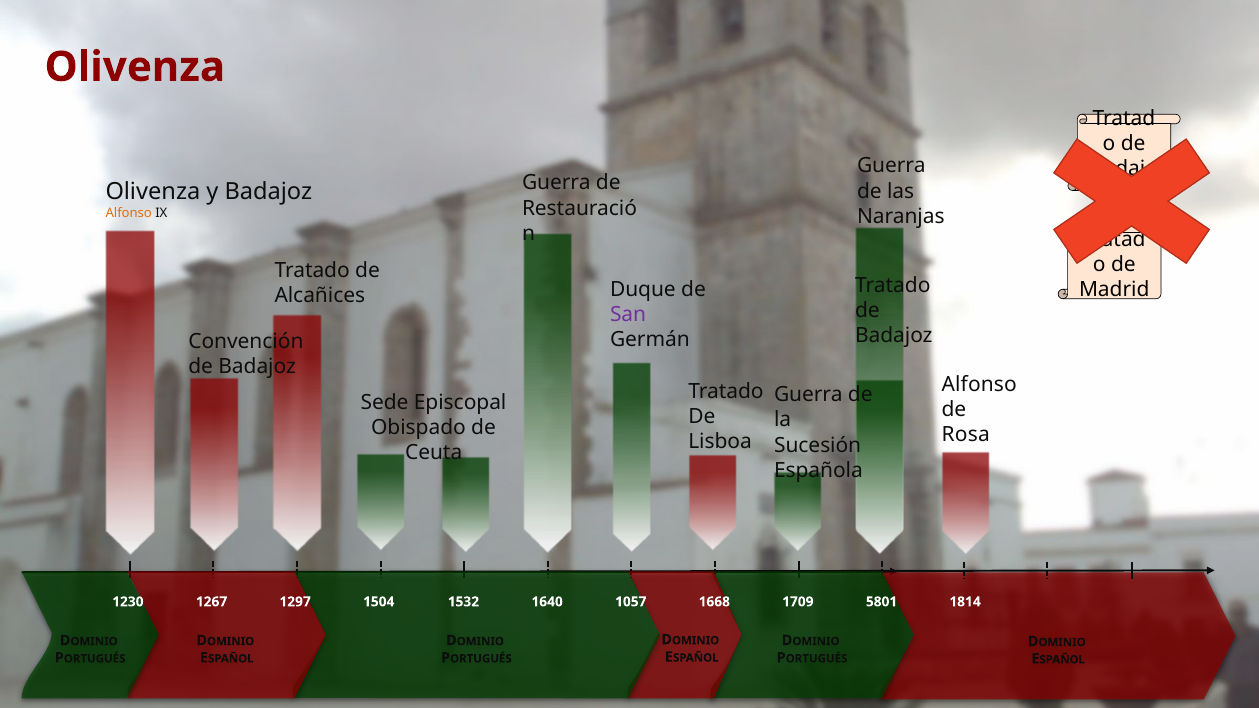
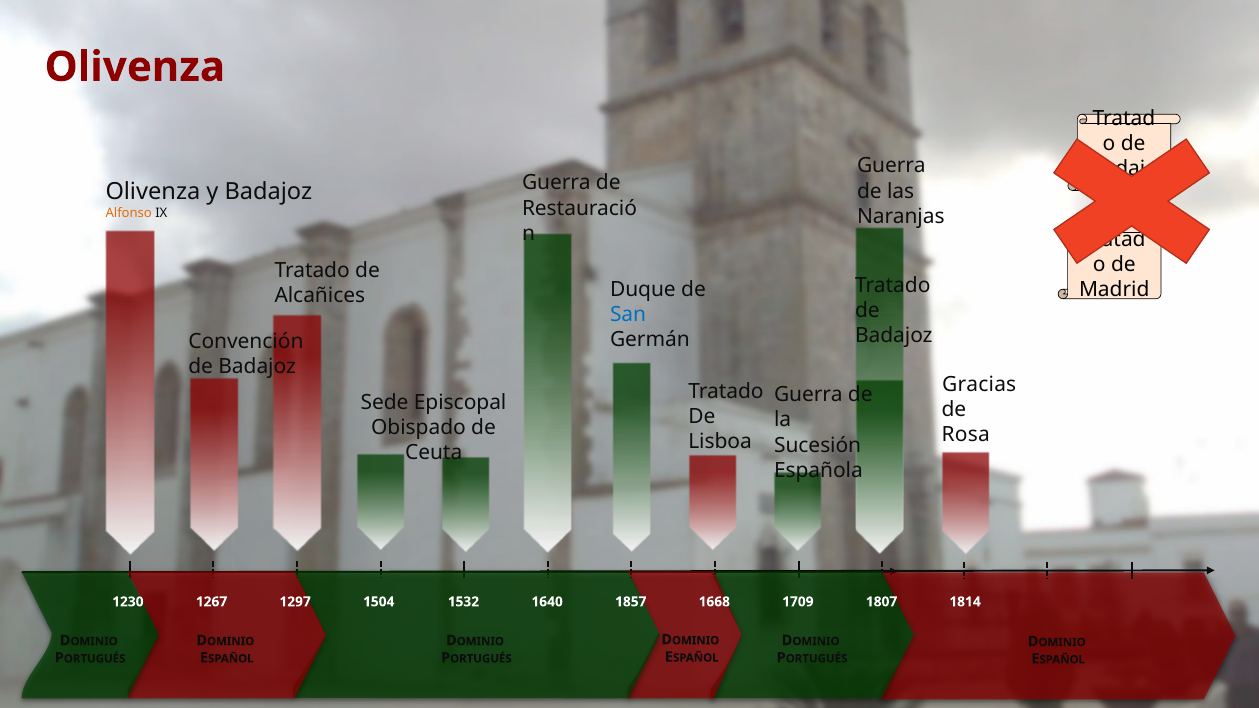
San colour: purple -> blue
Alfonso at (979, 385): Alfonso -> Gracias
1057: 1057 -> 1857
5801: 5801 -> 1807
